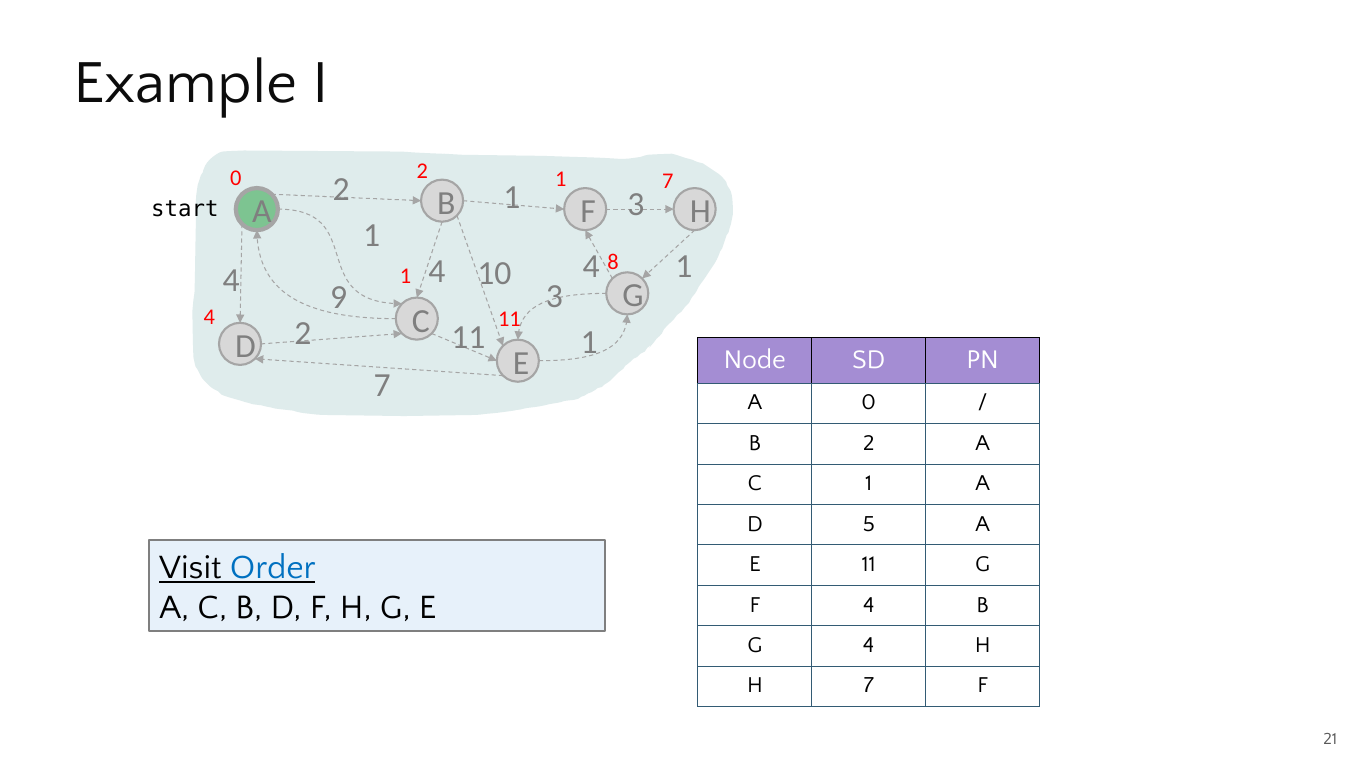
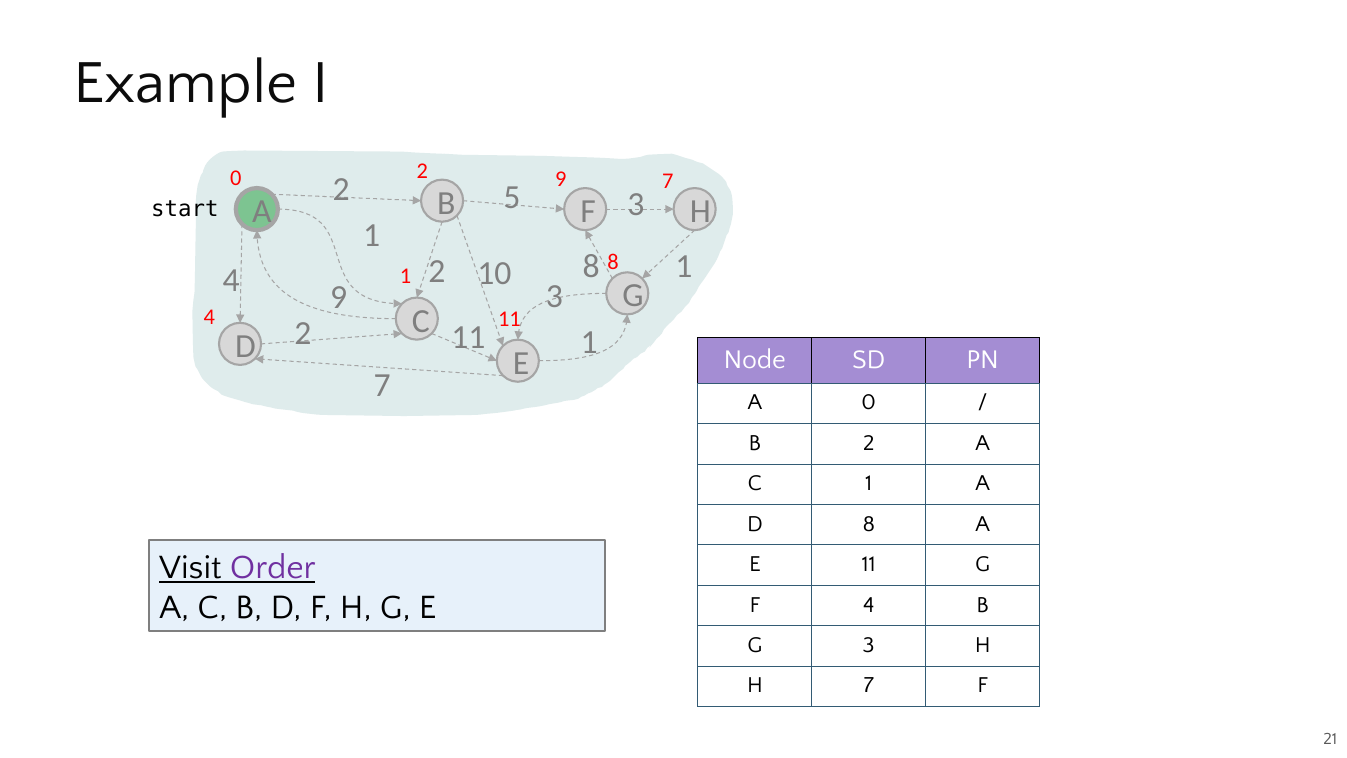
1 at (561, 179): 1 -> 9
1 at (512, 198): 1 -> 5
10 4: 4 -> 8
4 4: 4 -> 2
D 5: 5 -> 8
Order colour: blue -> purple
G 4: 4 -> 3
